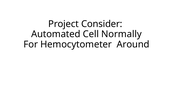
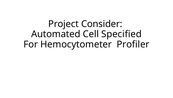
Normally: Normally -> Specified
Around: Around -> Profiler
